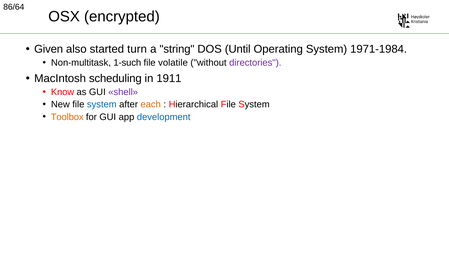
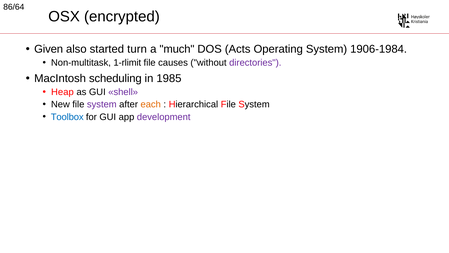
string: string -> much
Until: Until -> Acts
1971-1984: 1971-1984 -> 1906-1984
1-such: 1-such -> 1-rlimit
volatile: volatile -> causes
1911: 1911 -> 1985
Know: Know -> Heap
system at (102, 104) colour: blue -> purple
Toolbox colour: orange -> blue
development colour: blue -> purple
